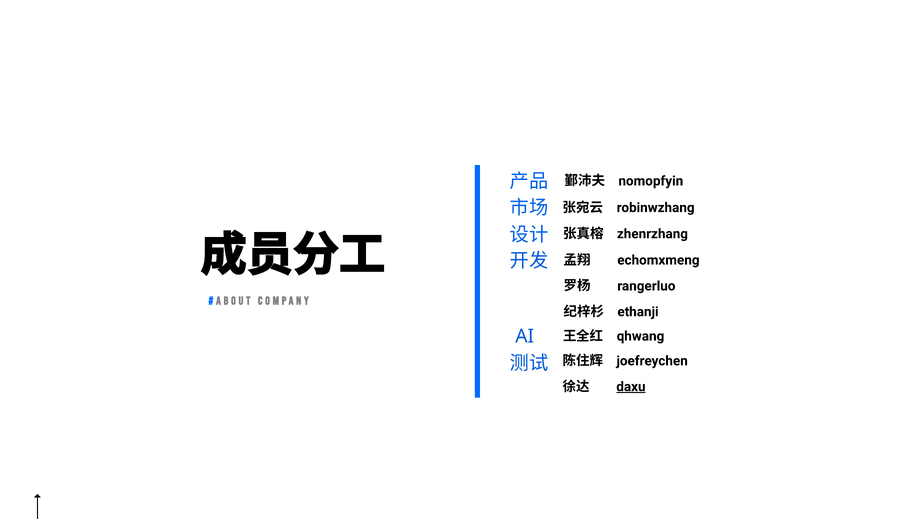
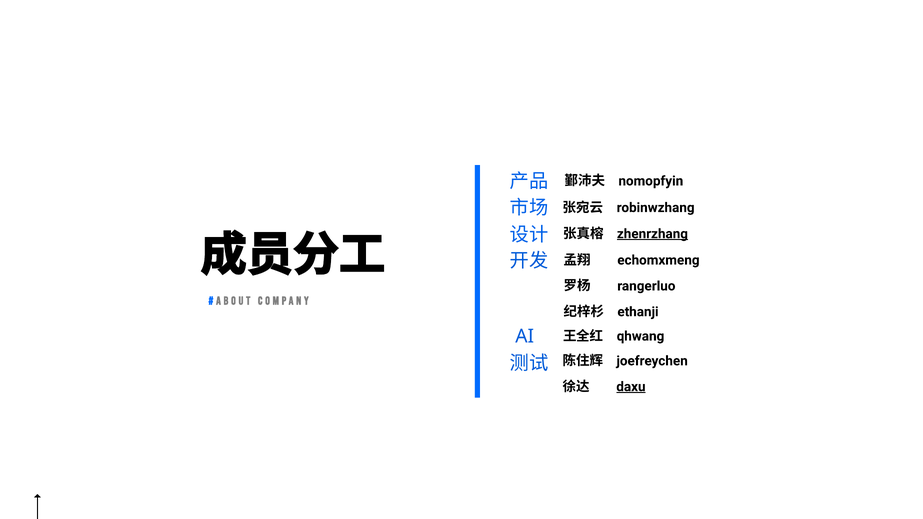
zhenrzhang underline: none -> present
